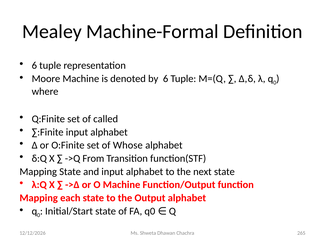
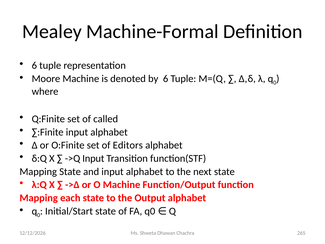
Whose: Whose -> Editors
->Q From: From -> Input
